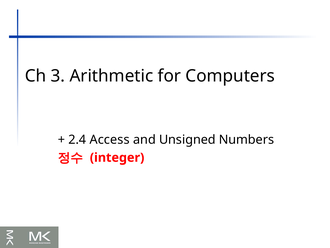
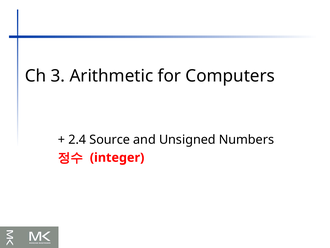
Access: Access -> Source
